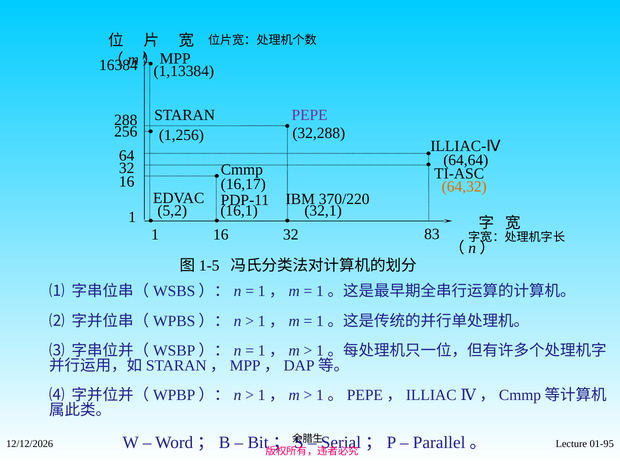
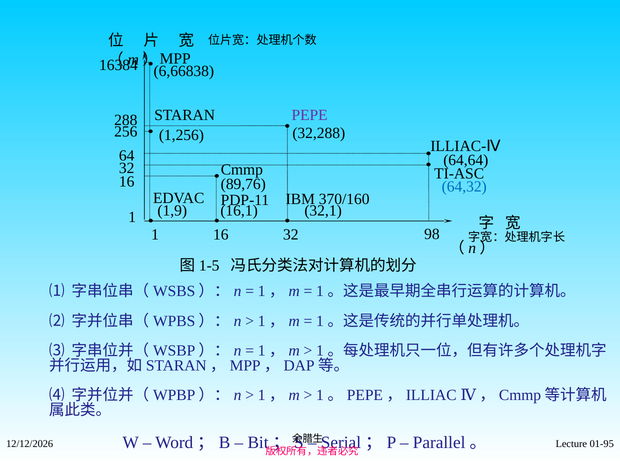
1,13384: 1,13384 -> 6,66838
16,17: 16,17 -> 89,76
64,32 colour: orange -> blue
370/220: 370/220 -> 370/160
5,2: 5,2 -> 1,9
83: 83 -> 98
